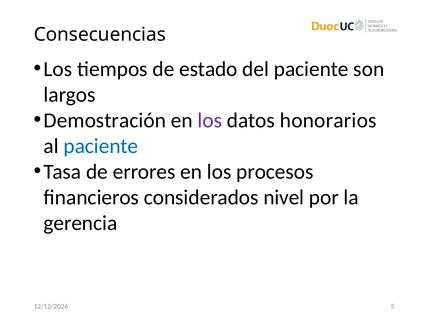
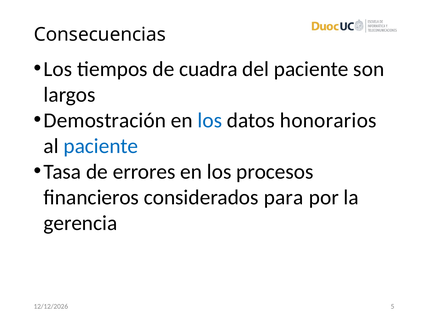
estado: estado -> cuadra
los at (210, 120) colour: purple -> blue
nivel: nivel -> para
